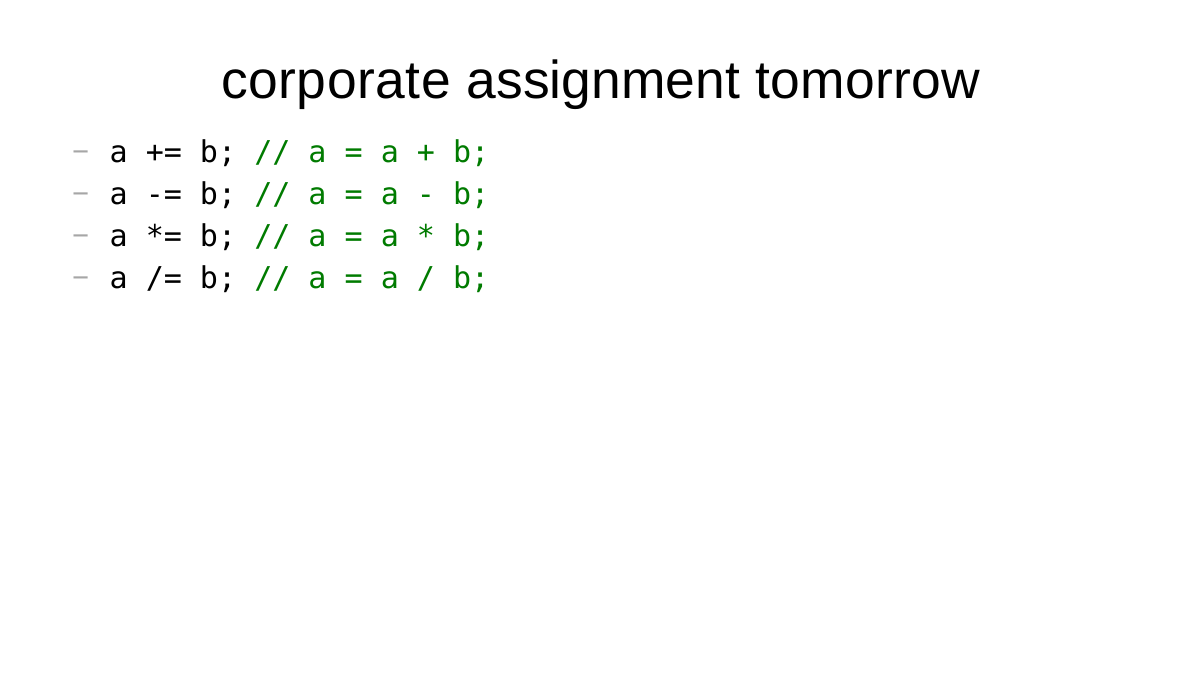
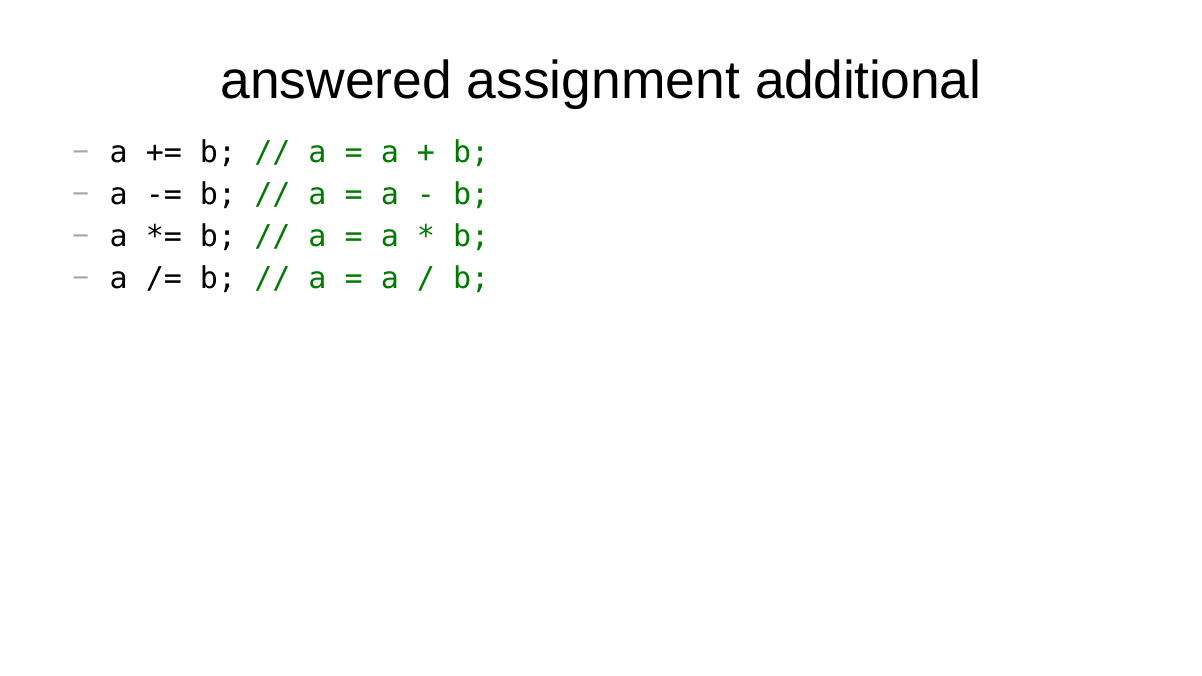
corporate: corporate -> answered
tomorrow: tomorrow -> additional
